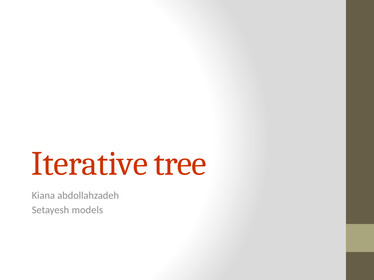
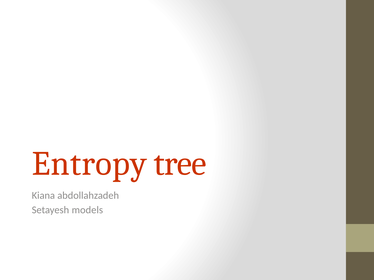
Iterative: Iterative -> Entropy
